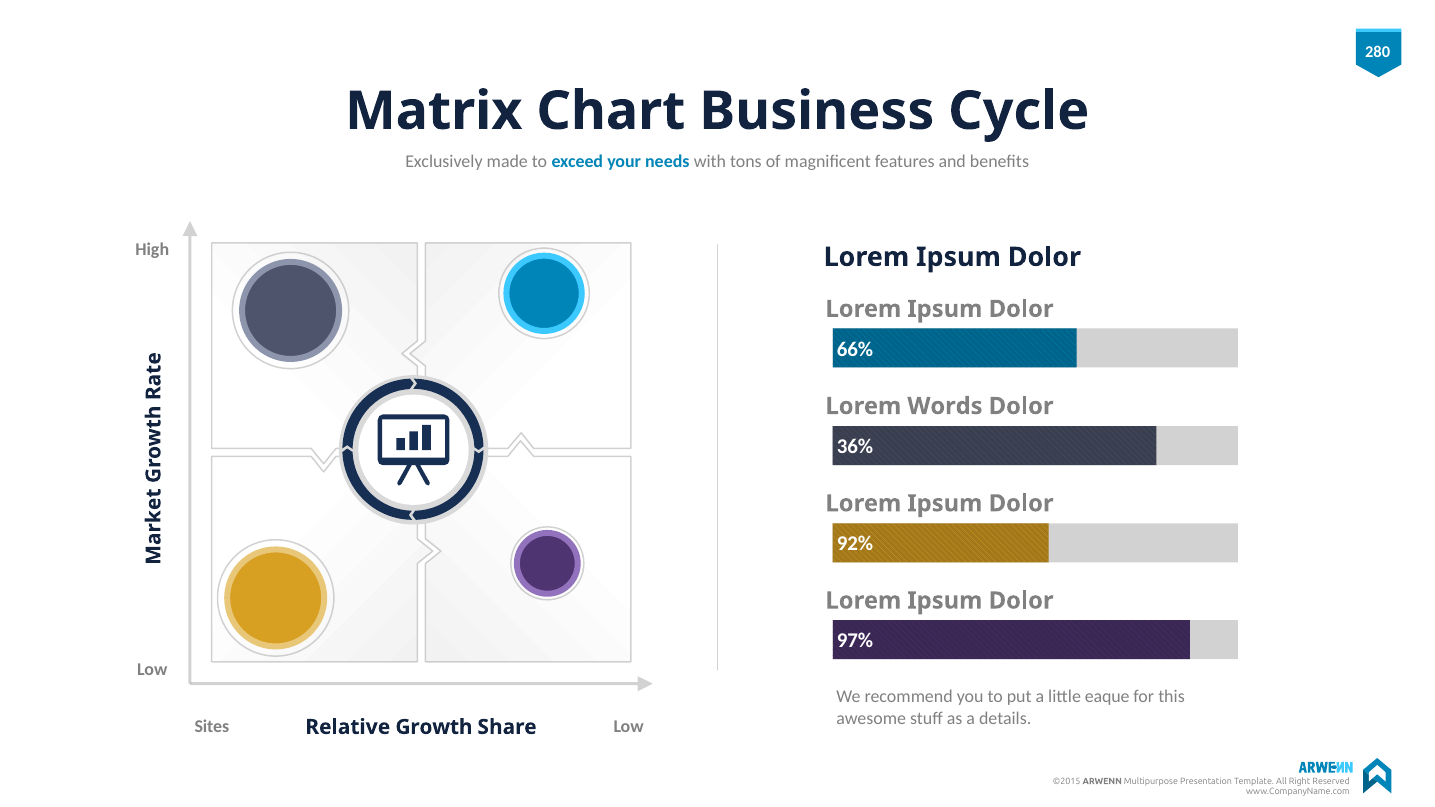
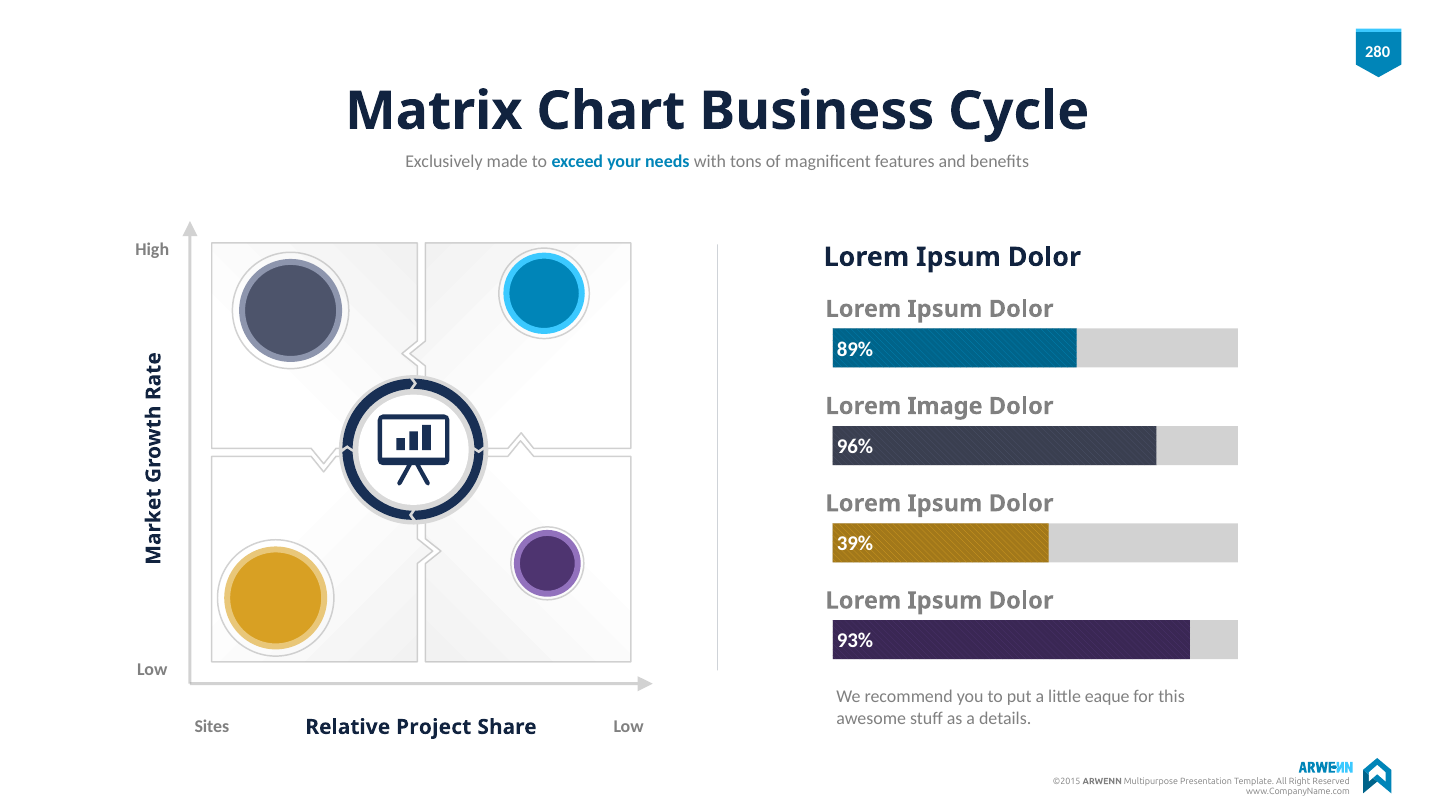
66%: 66% -> 89%
Words: Words -> Image
36%: 36% -> 96%
92%: 92% -> 39%
97%: 97% -> 93%
Growth: Growth -> Project
